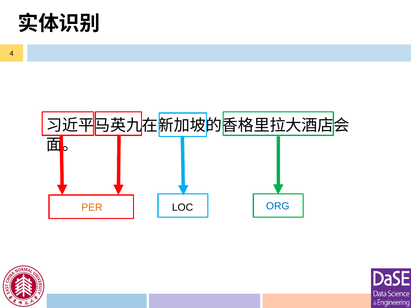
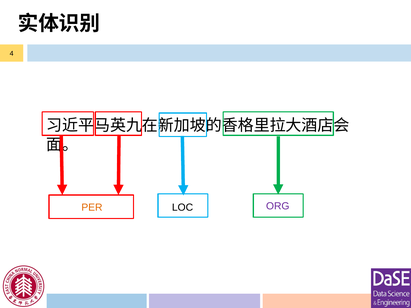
ORG colour: blue -> purple
